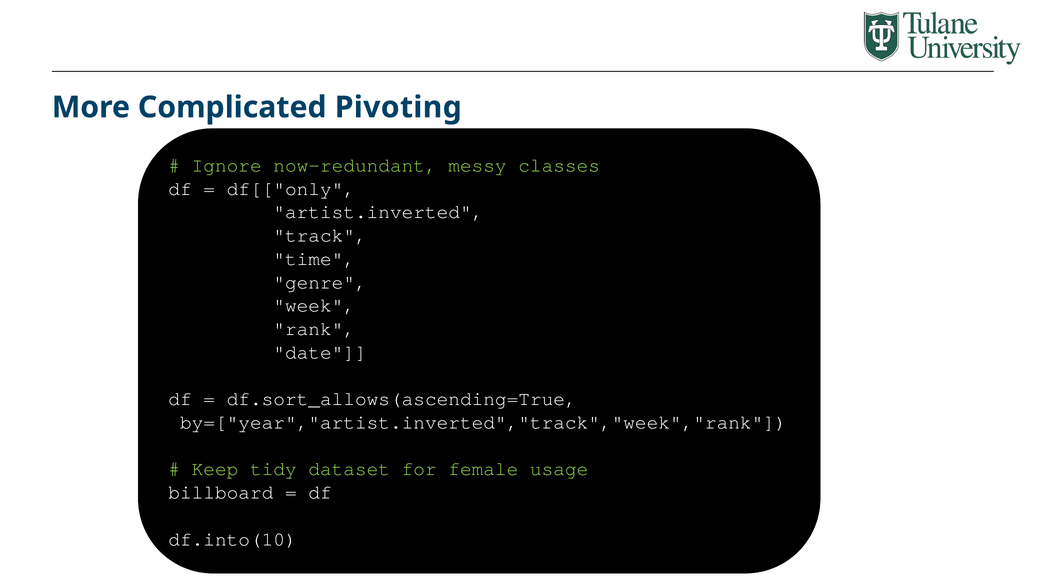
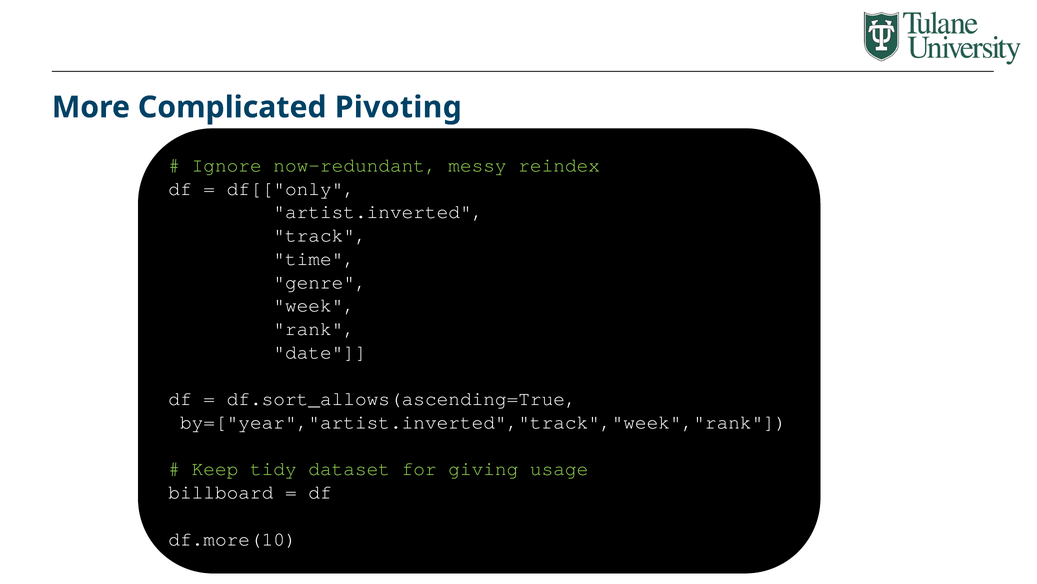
classes: classes -> reindex
female: female -> giving
df.into(10: df.into(10 -> df.more(10
